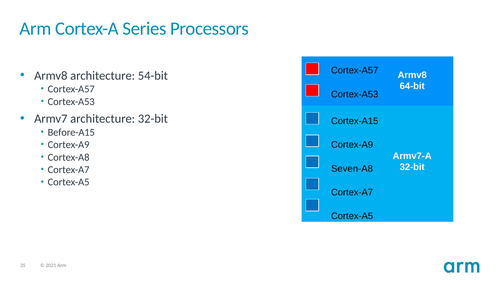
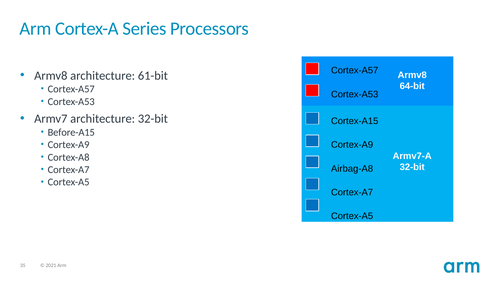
54-bit: 54-bit -> 61-bit
Seven-A8: Seven-A8 -> Airbag-A8
